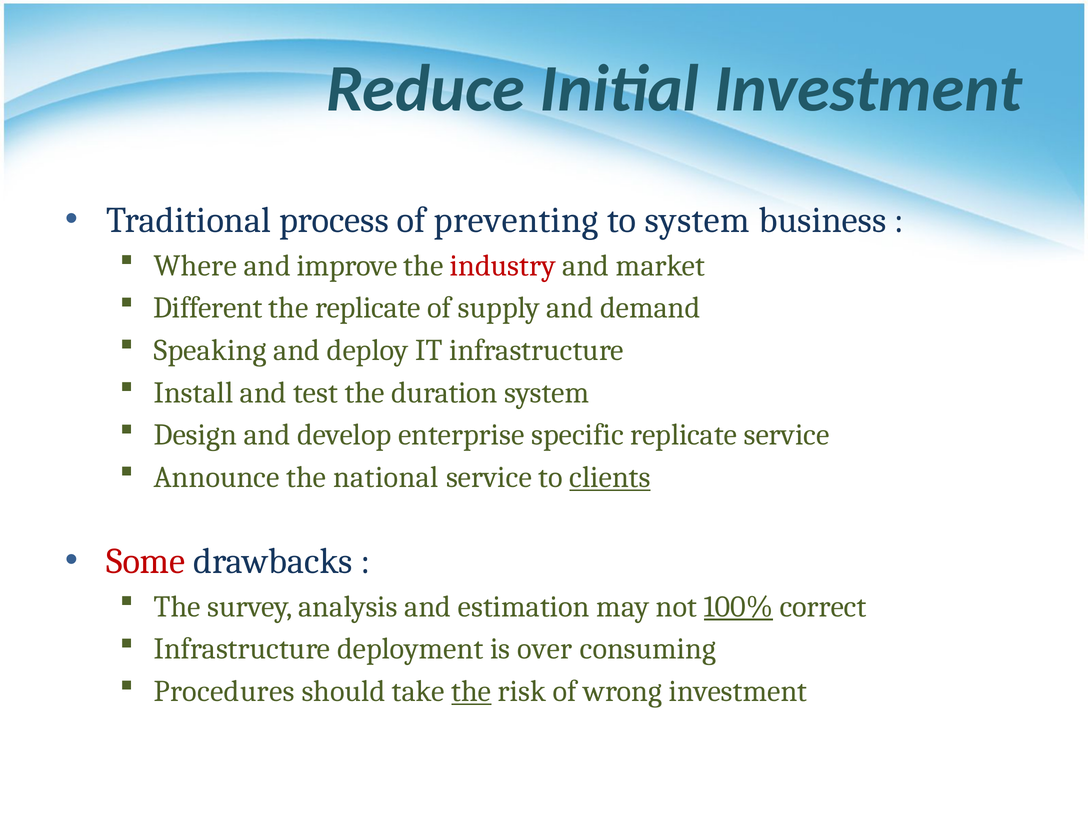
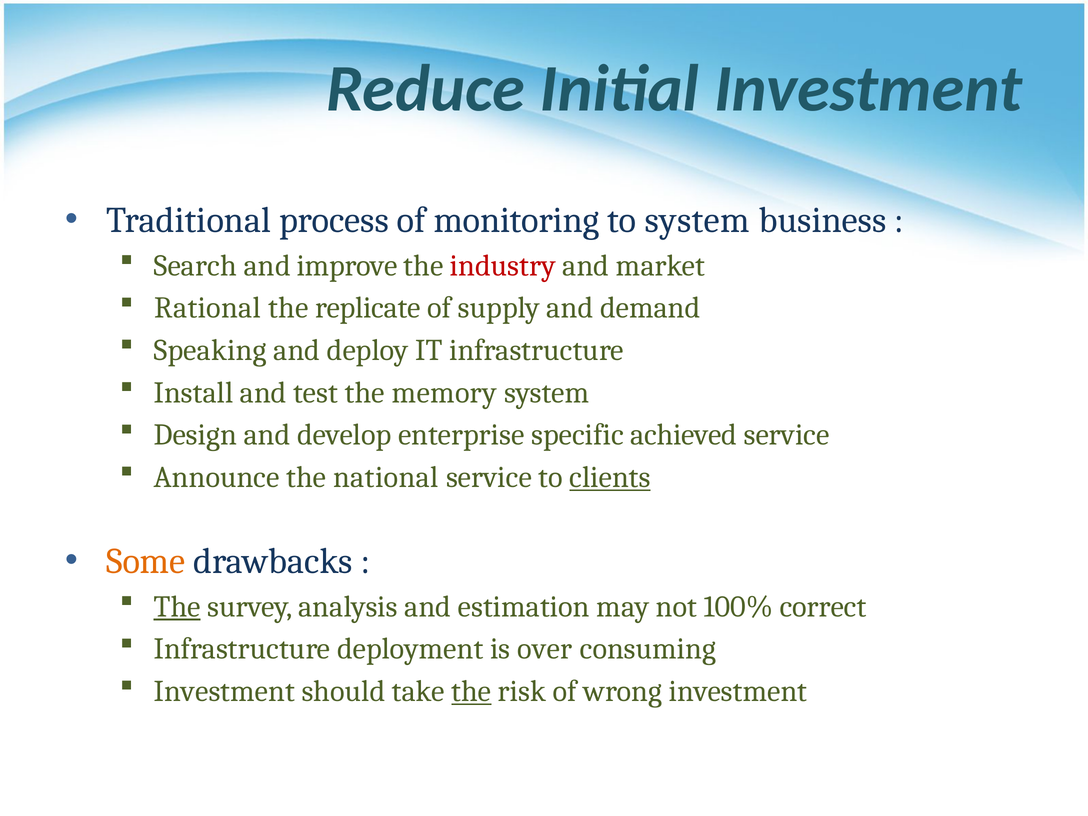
preventing: preventing -> monitoring
Where: Where -> Search
Different: Different -> Rational
duration: duration -> memory
specific replicate: replicate -> achieved
Some colour: red -> orange
The at (177, 607) underline: none -> present
100% underline: present -> none
Procedures at (224, 691): Procedures -> Investment
